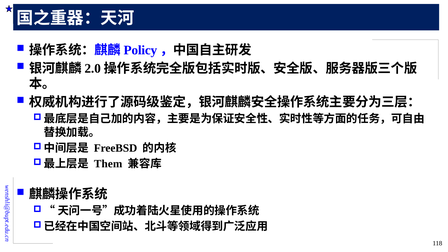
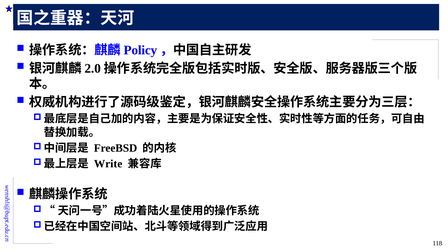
Them: Them -> Write
